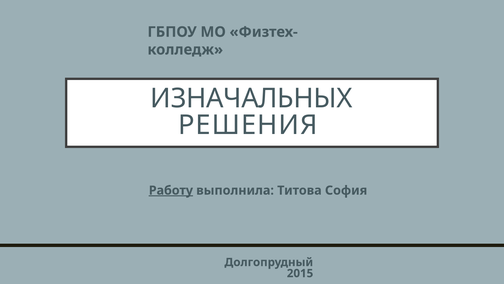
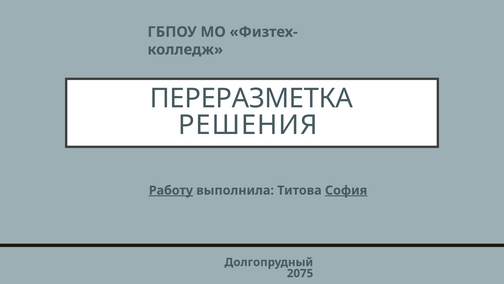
ИЗНАЧАЛЬНЫХ: ИЗНАЧАЛЬНЫХ -> ПЕРЕРАЗМЕТКА
София underline: none -> present
2015: 2015 -> 2075
